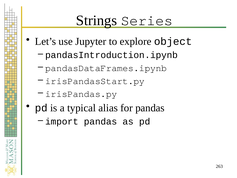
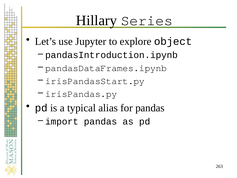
Strings: Strings -> Hillary
